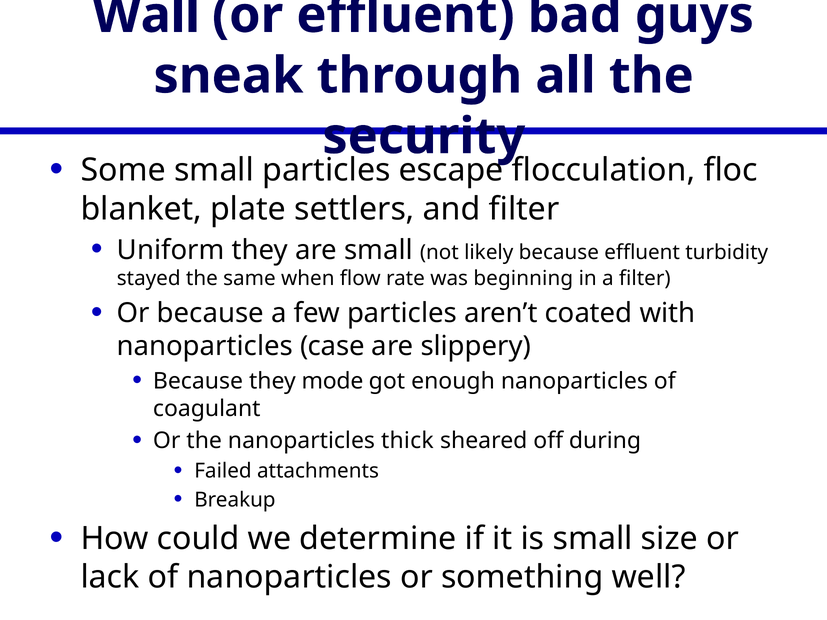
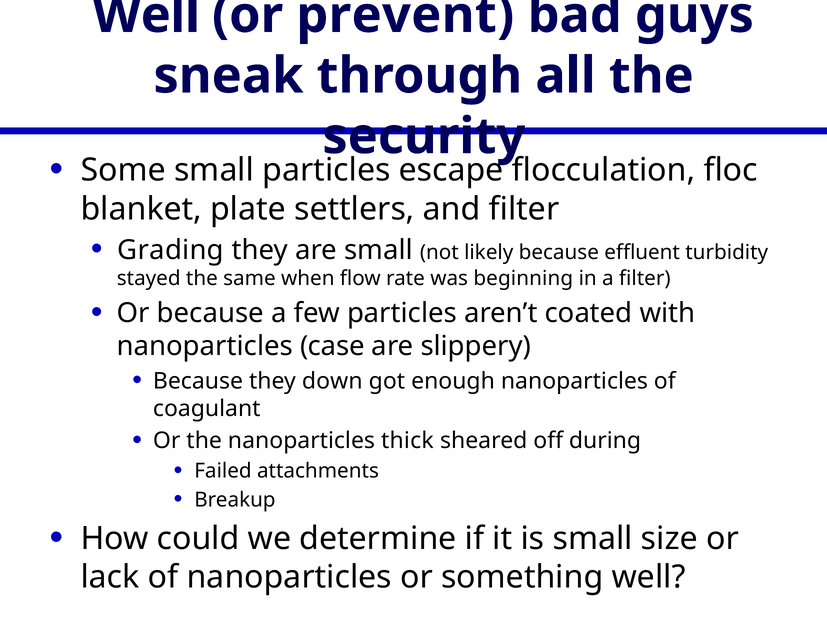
Wall at (146, 15): Wall -> Well
or effluent: effluent -> prevent
Uniform: Uniform -> Grading
mode: mode -> down
